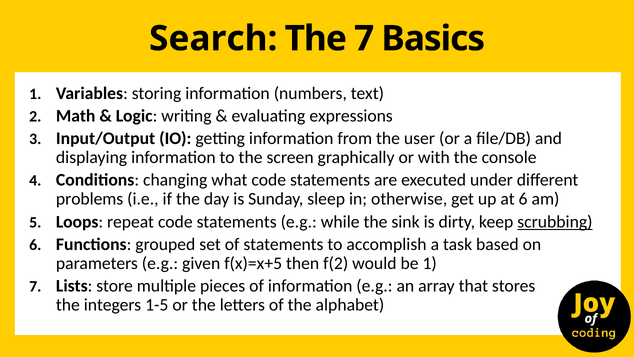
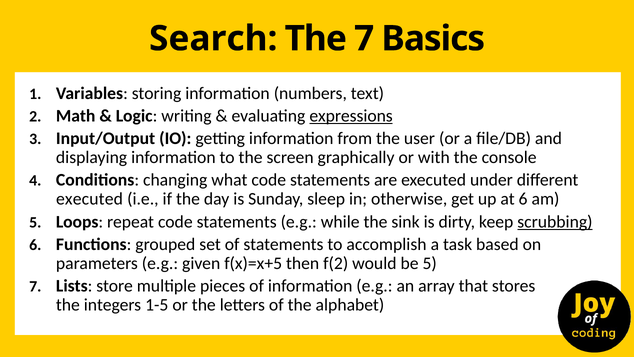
expressions underline: none -> present
problems at (90, 199): problems -> executed
be 1: 1 -> 5
